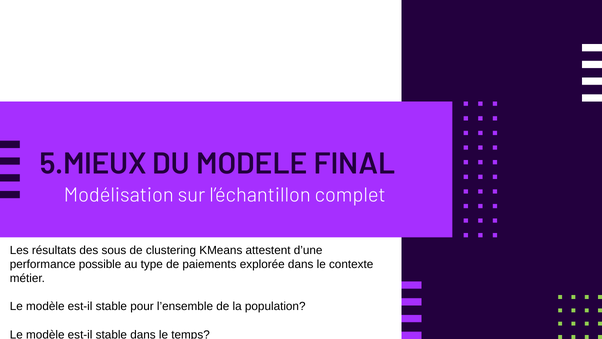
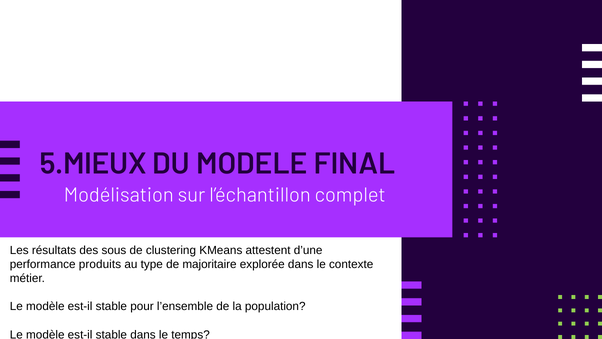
possible: possible -> produits
paiements: paiements -> majoritaire
